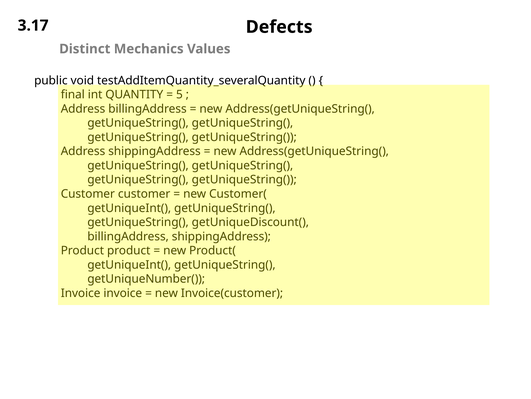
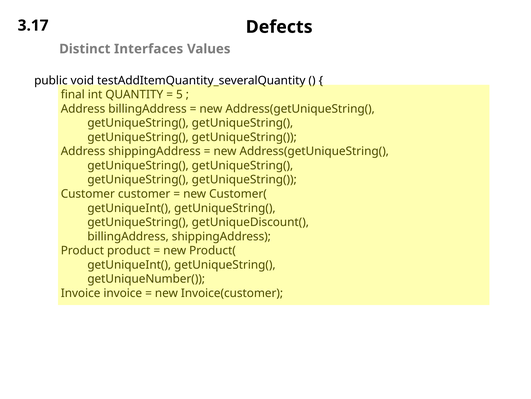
Mechanics: Mechanics -> Interfaces
